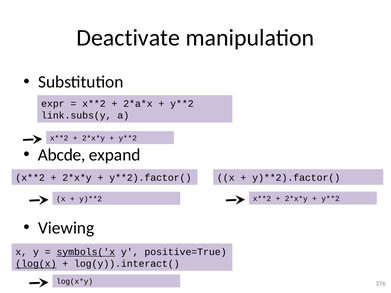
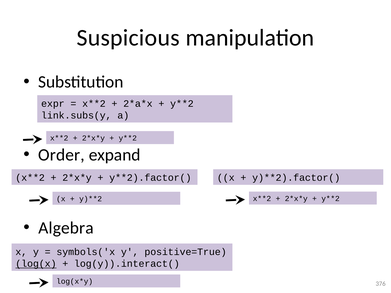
Deactivate: Deactivate -> Suspicious
Abcde: Abcde -> Order
Viewing: Viewing -> Algebra
symbols('x underline: present -> none
